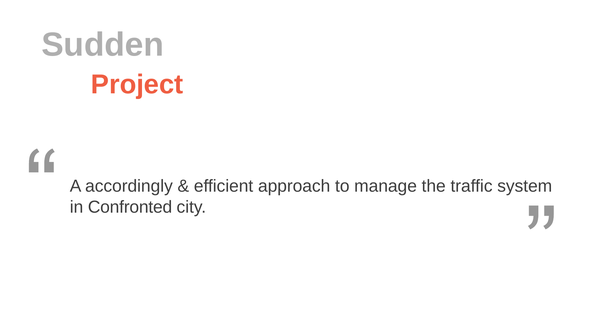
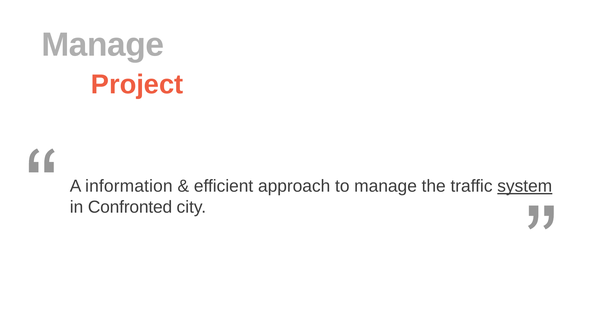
Sudden at (103, 45): Sudden -> Manage
accordingly: accordingly -> information
system underline: none -> present
